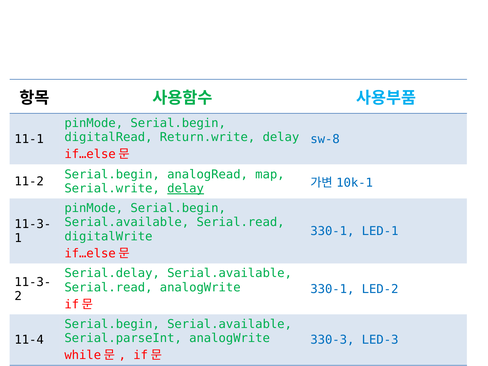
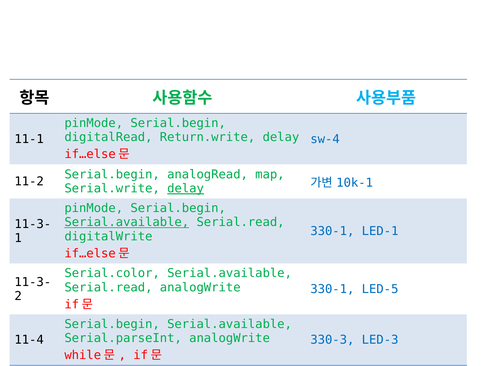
sw-8: sw-8 -> sw-4
Serial.available at (127, 222) underline: none -> present
Serial.delay: Serial.delay -> Serial.color
LED-2: LED-2 -> LED-5
